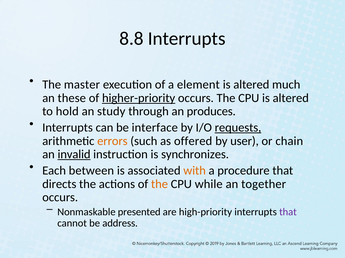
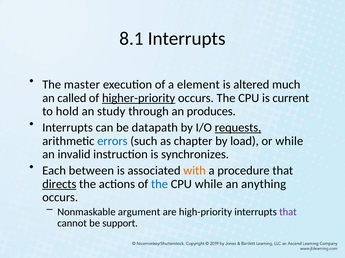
8.8: 8.8 -> 8.1
these: these -> called
CPU is altered: altered -> current
interface: interface -> datapath
errors colour: orange -> blue
offered: offered -> chapter
user: user -> load
or chain: chain -> while
invalid underline: present -> none
directs underline: none -> present
the at (159, 184) colour: orange -> blue
together: together -> anything
presented: presented -> argument
address: address -> support
